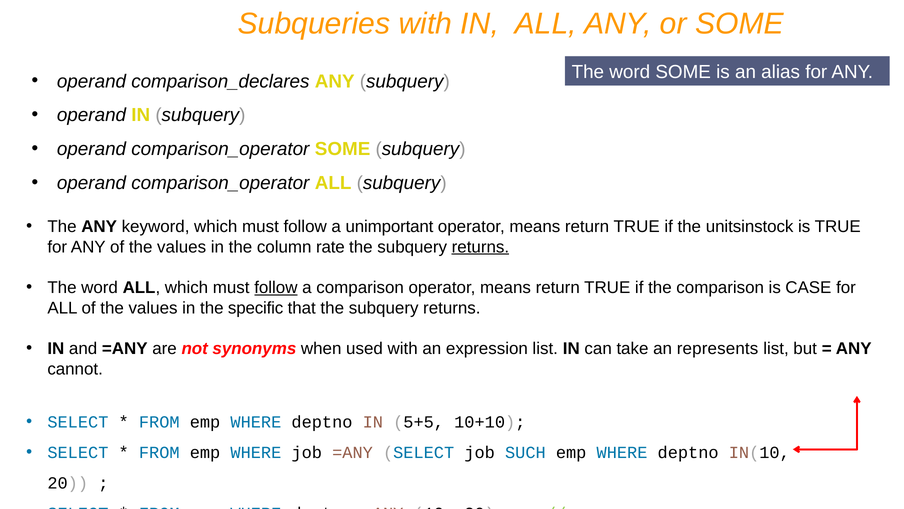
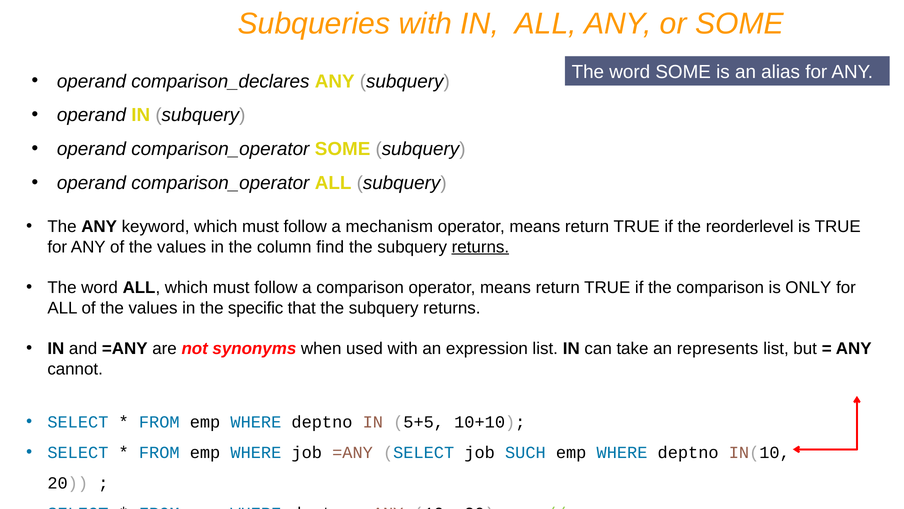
unimportant: unimportant -> mechanism
unitsinstock: unitsinstock -> reorderlevel
rate: rate -> find
follow at (276, 287) underline: present -> none
CASE: CASE -> ONLY
